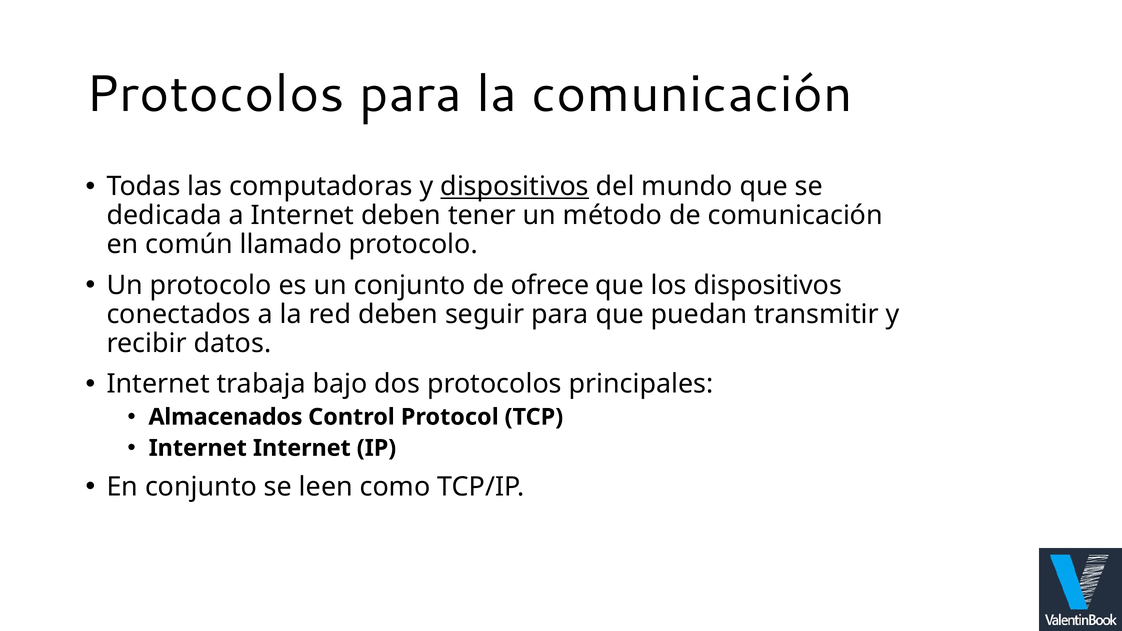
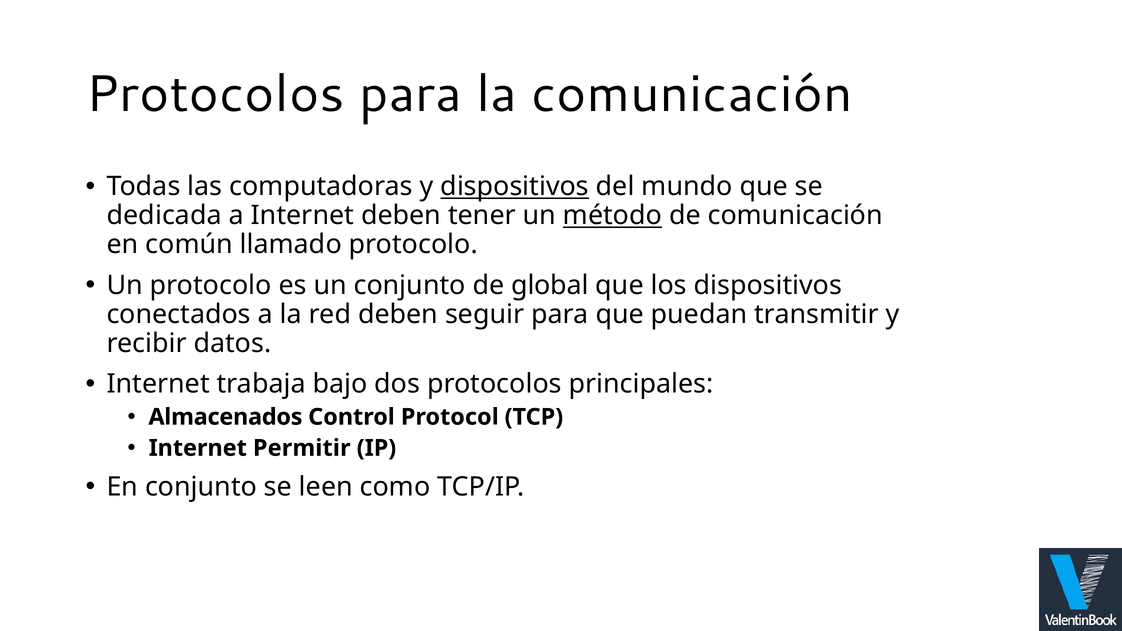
método underline: none -> present
ofrece: ofrece -> global
Internet Internet: Internet -> Permitir
